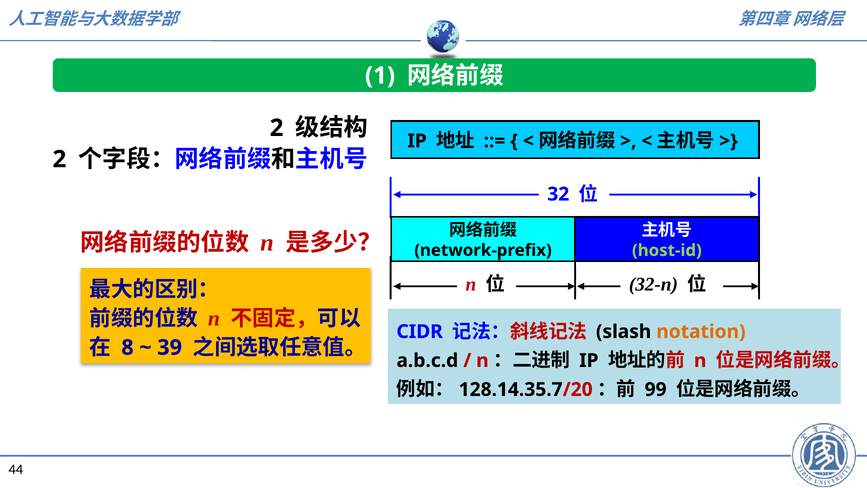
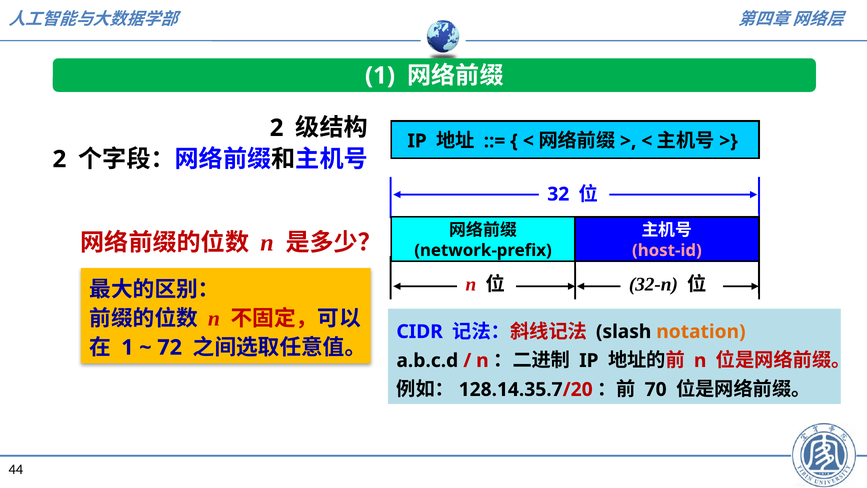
host-id colour: light green -> pink
8 at (127, 347): 8 -> 1
39: 39 -> 72
99: 99 -> 70
